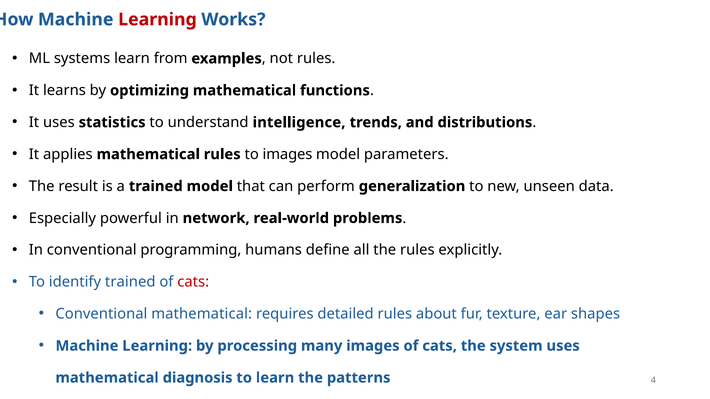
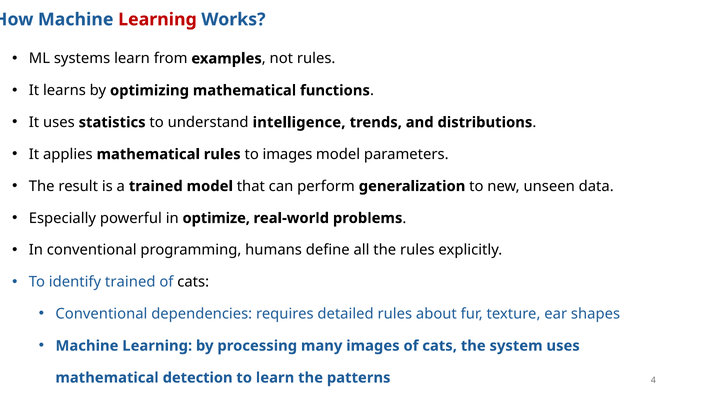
network: network -> optimize
cats at (193, 282) colour: red -> black
Conventional mathematical: mathematical -> dependencies
diagnosis: diagnosis -> detection
